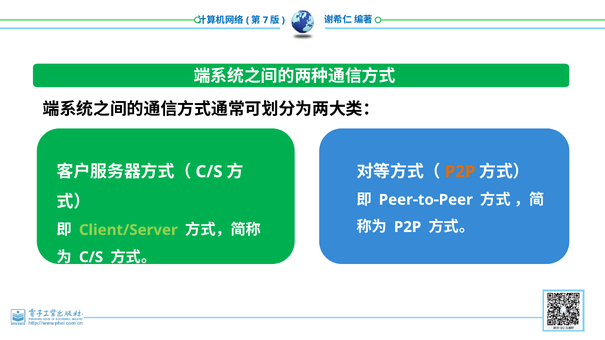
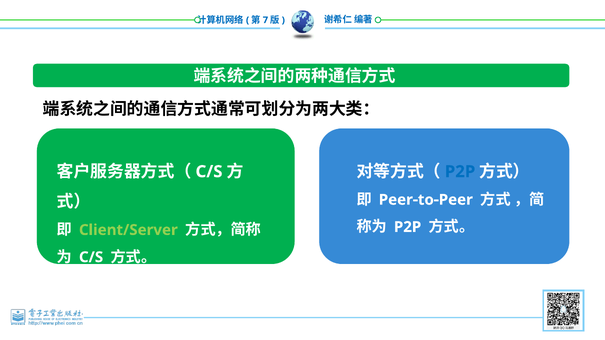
P2P at (460, 172) colour: orange -> blue
